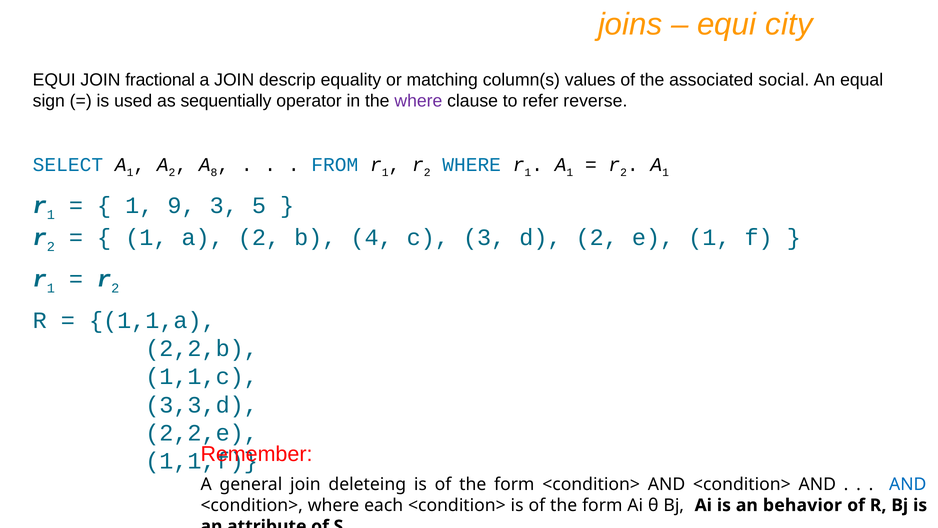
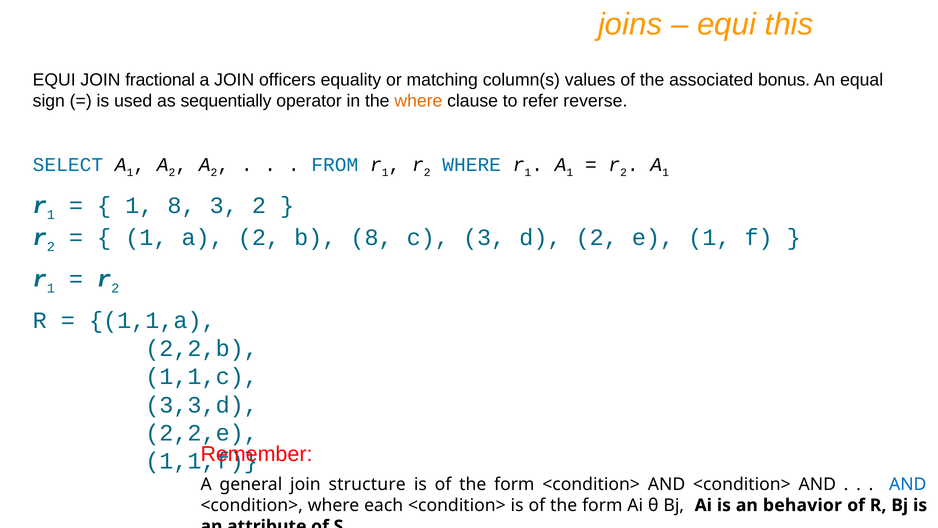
city: city -> this
descrip: descrip -> officers
social: social -> bonus
where at (418, 101) colour: purple -> orange
8 at (214, 172): 8 -> 2
1 9: 9 -> 8
3 5: 5 -> 2
b 4: 4 -> 8
deleteing: deleteing -> structure
